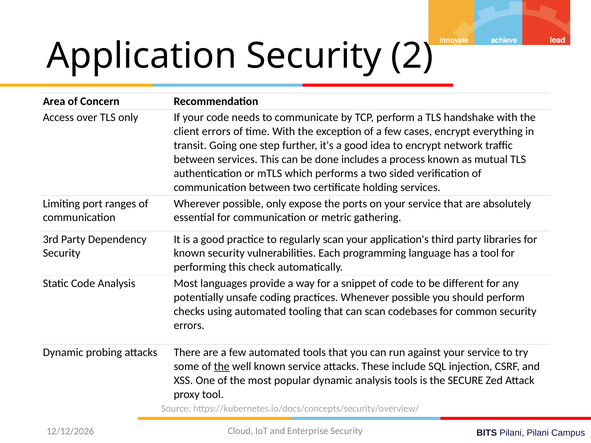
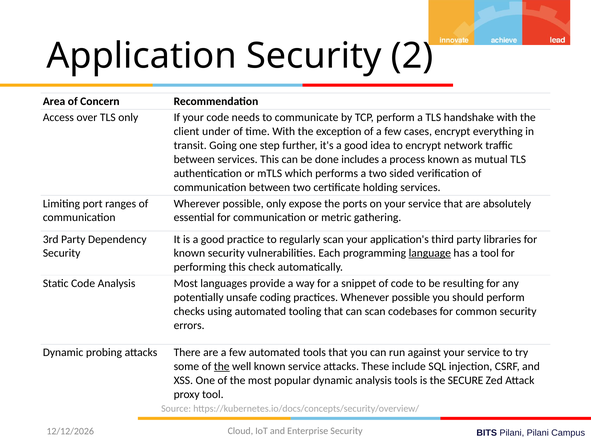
client errors: errors -> under
language underline: none -> present
different: different -> resulting
